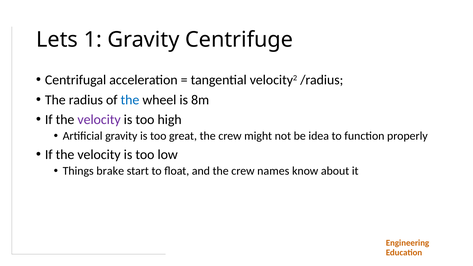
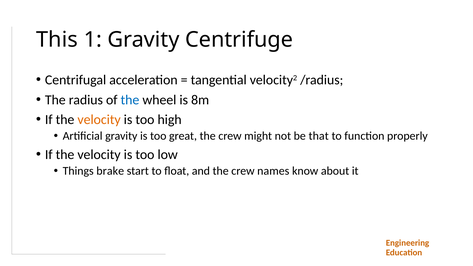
Lets: Lets -> This
velocity at (99, 120) colour: purple -> orange
idea: idea -> that
